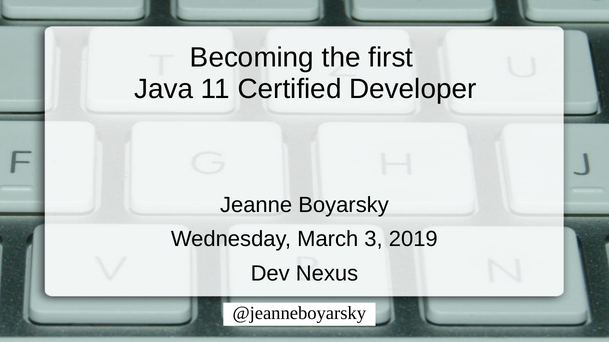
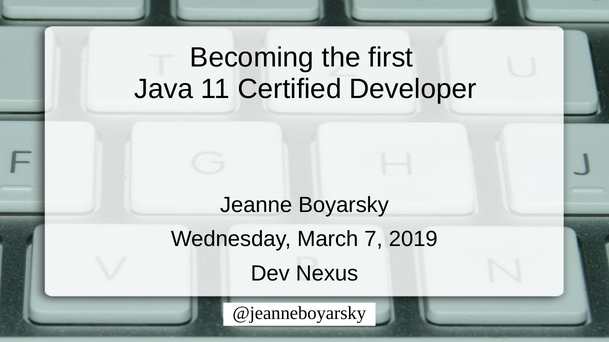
3: 3 -> 7
